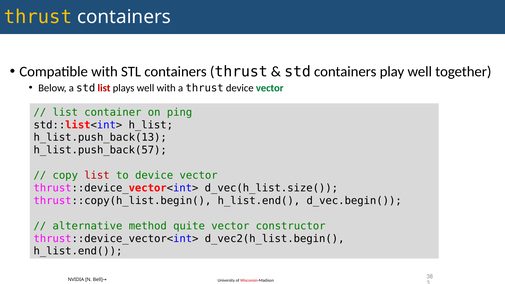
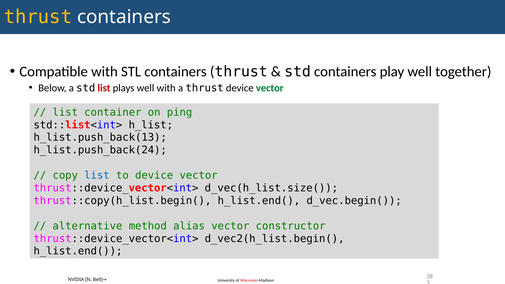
h_list.push_back(57: h_list.push_back(57 -> h_list.push_back(24
list at (97, 175) colour: red -> blue
quite: quite -> alias
